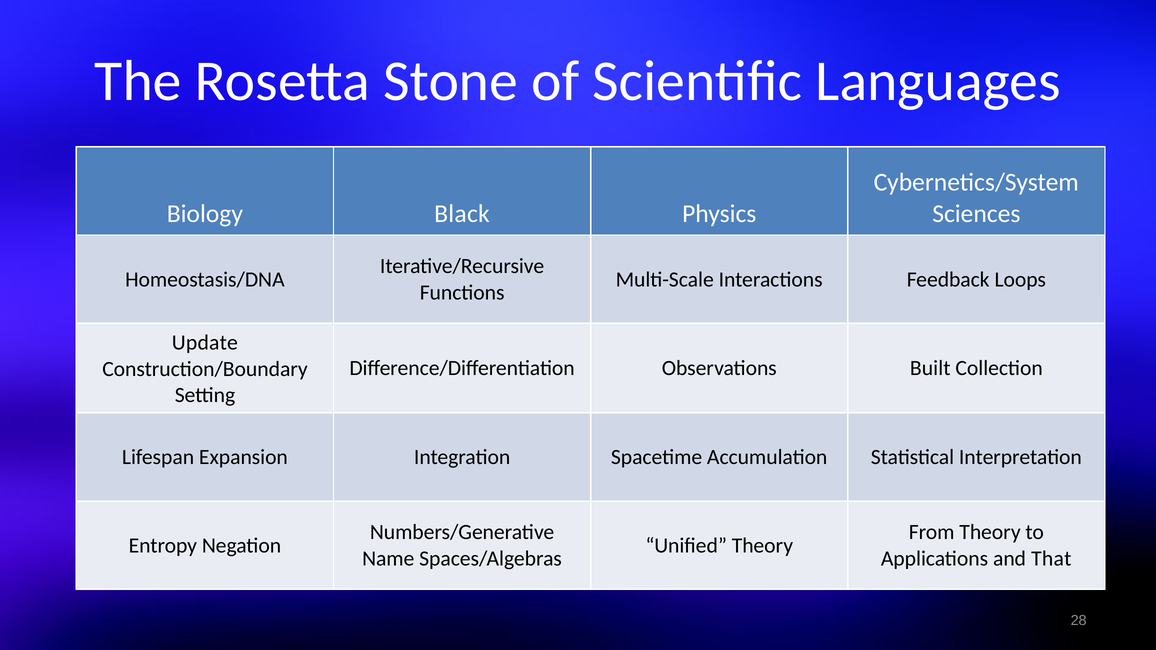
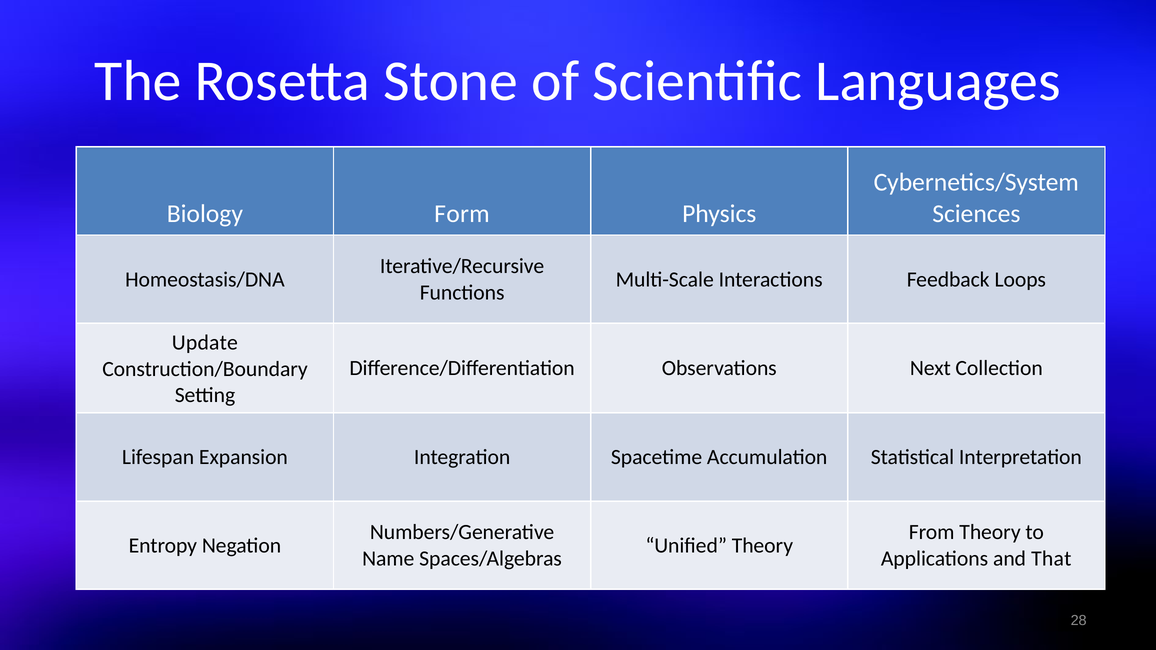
Black: Black -> Form
Built: Built -> Next
